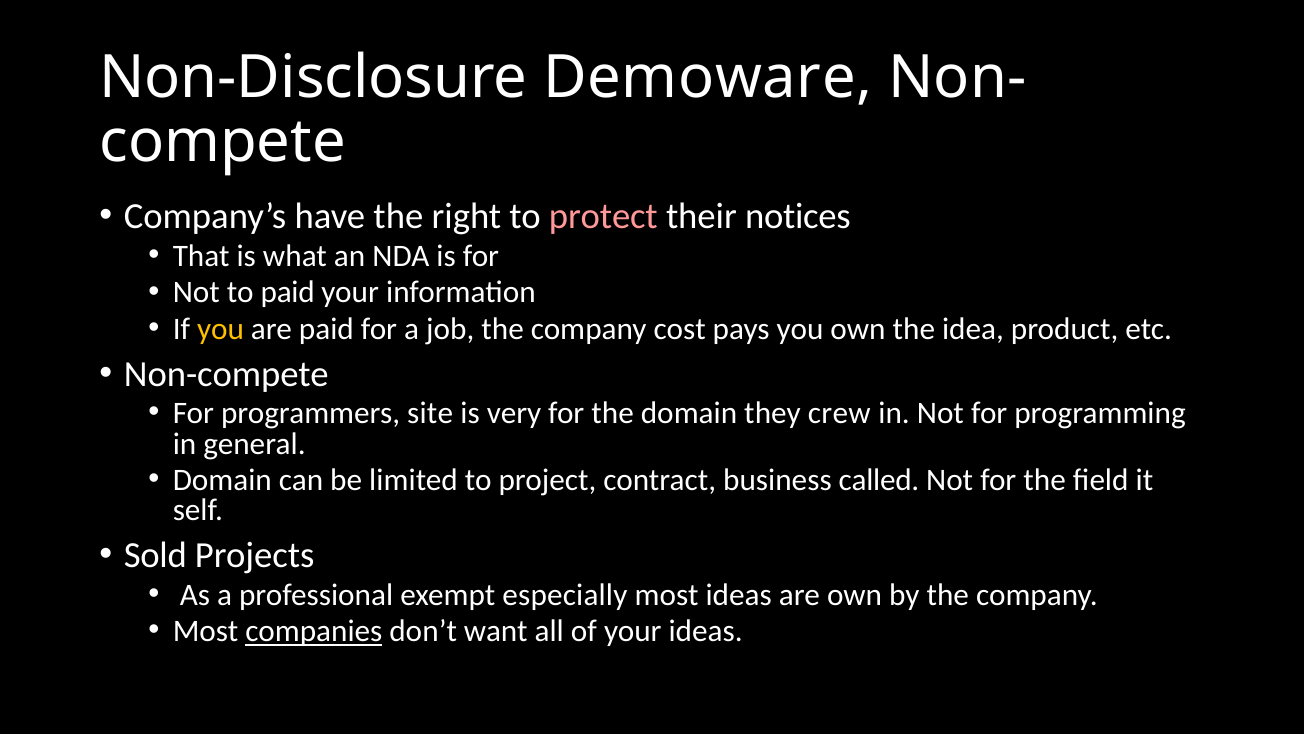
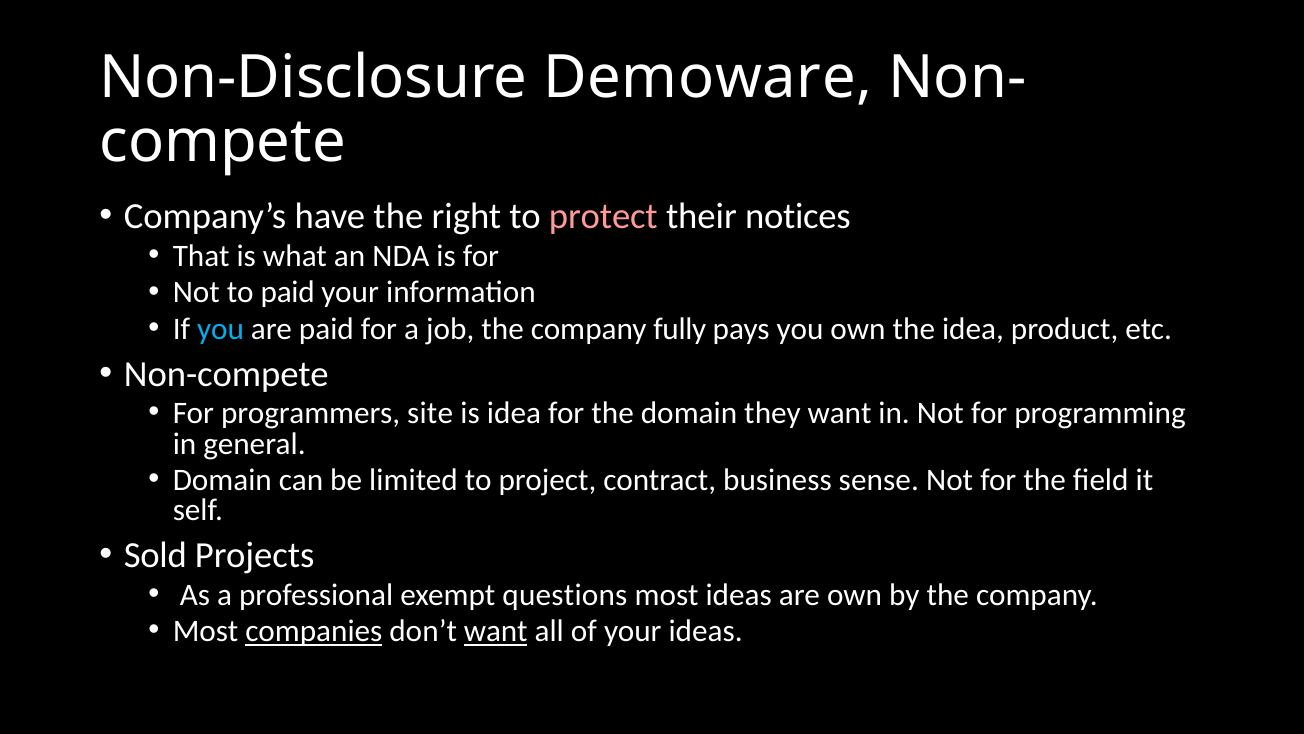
you at (221, 329) colour: yellow -> light blue
cost: cost -> fully
is very: very -> idea
they crew: crew -> want
called: called -> sense
especially: especially -> questions
want at (496, 631) underline: none -> present
